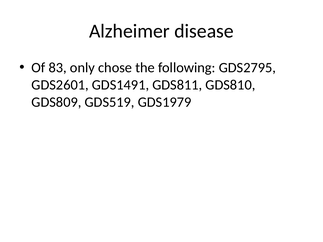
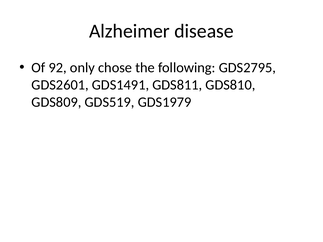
83: 83 -> 92
